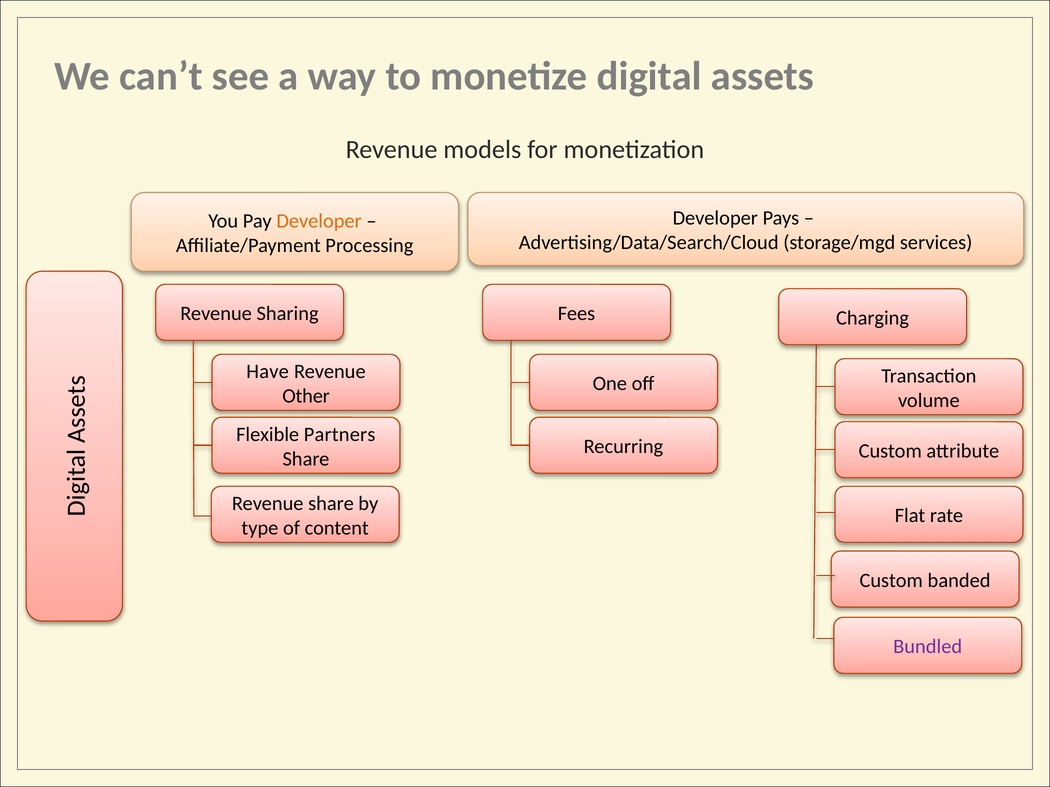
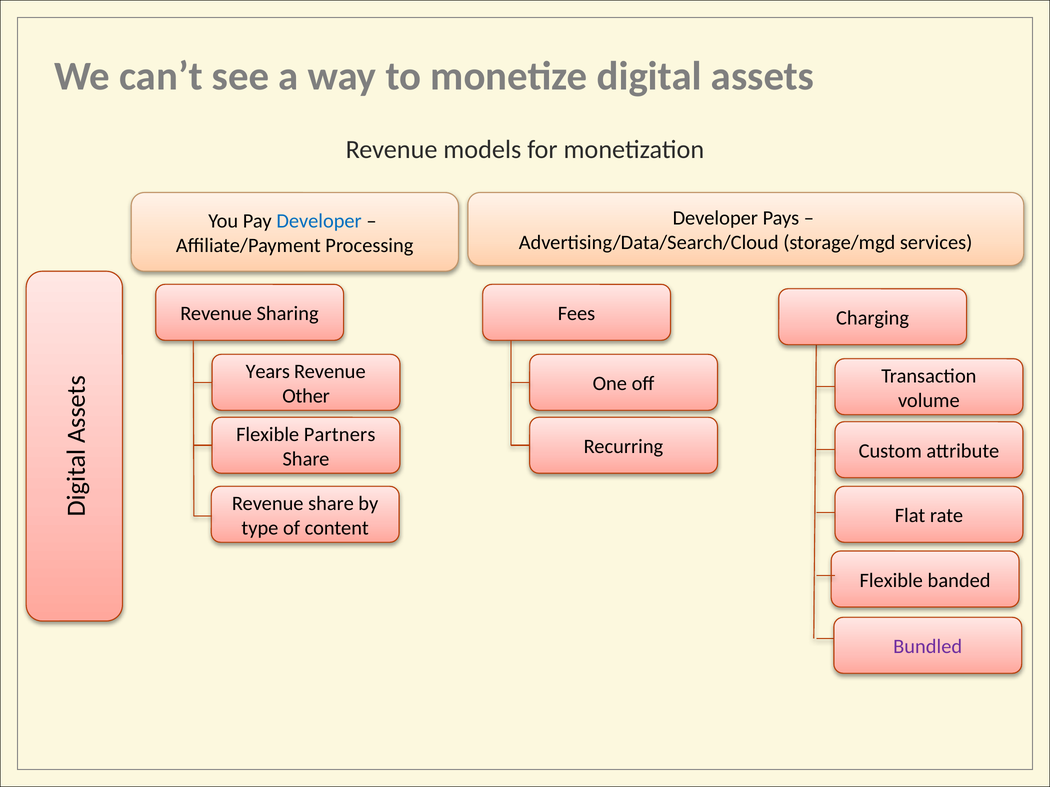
Developer at (319, 221) colour: orange -> blue
Have: Have -> Years
Custom at (891, 581): Custom -> Flexible
